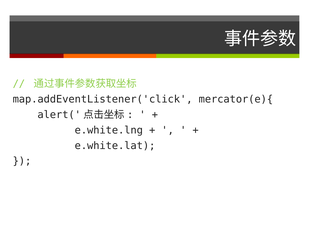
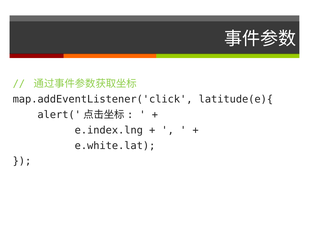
mercator(e){: mercator(e){ -> latitude(e){
e.white.lng: e.white.lng -> e.index.lng
